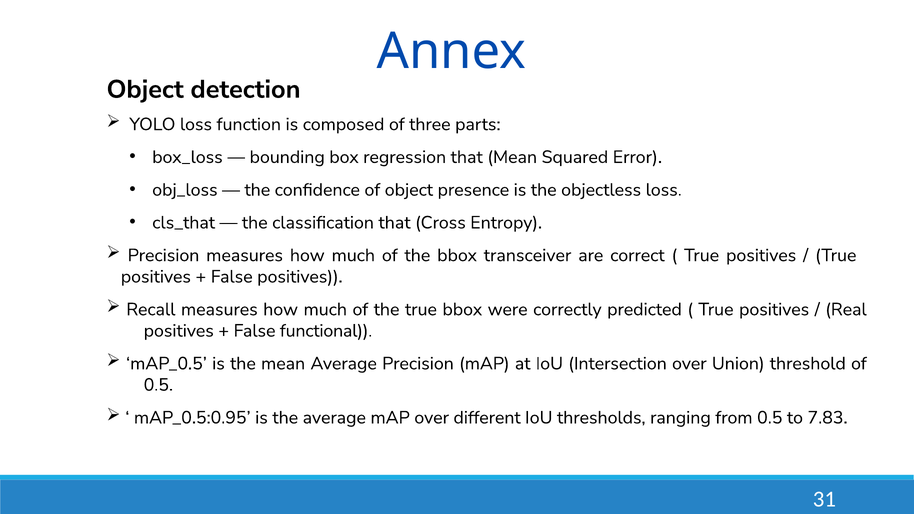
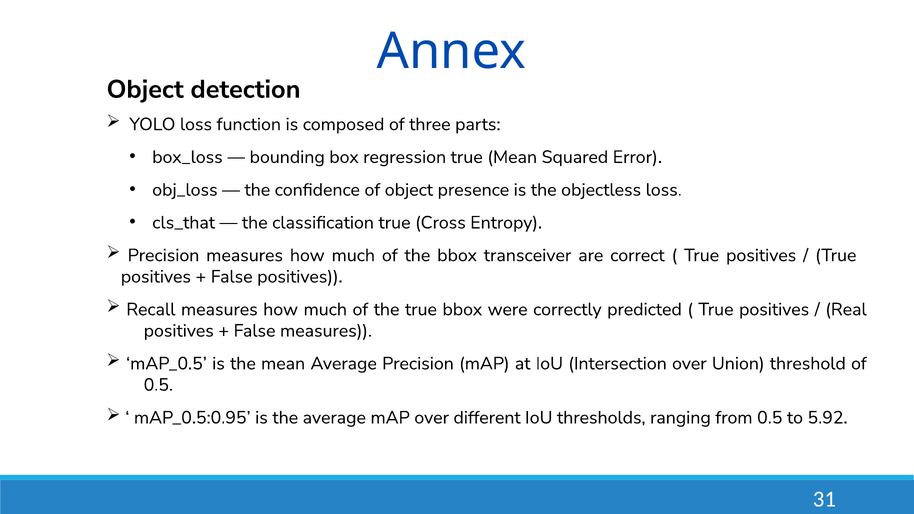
regression that: that -> true
classification that: that -> true
False functional: functional -> measures
7.83: 7.83 -> 5.92
